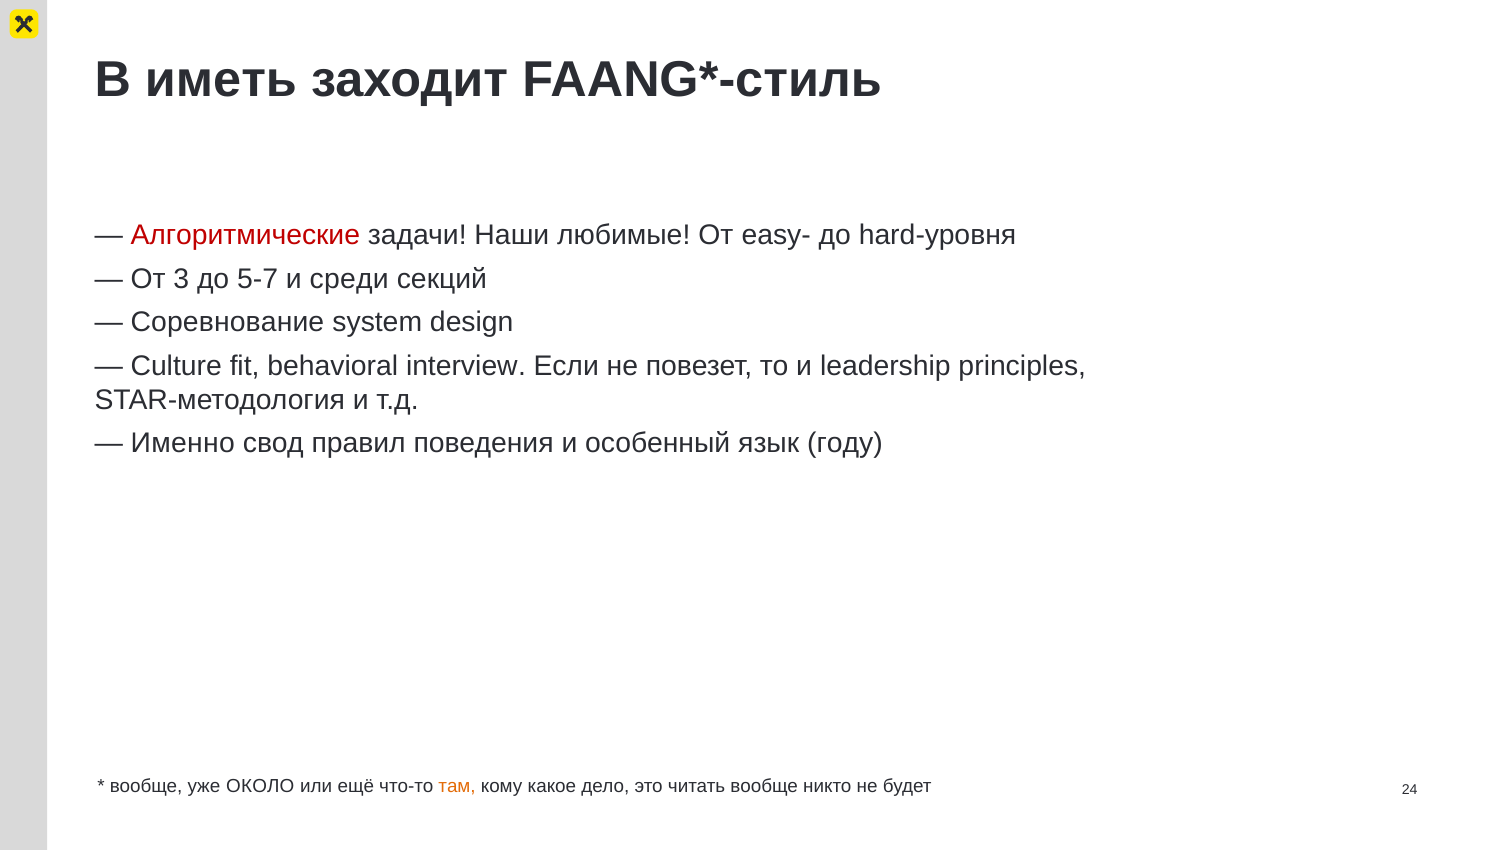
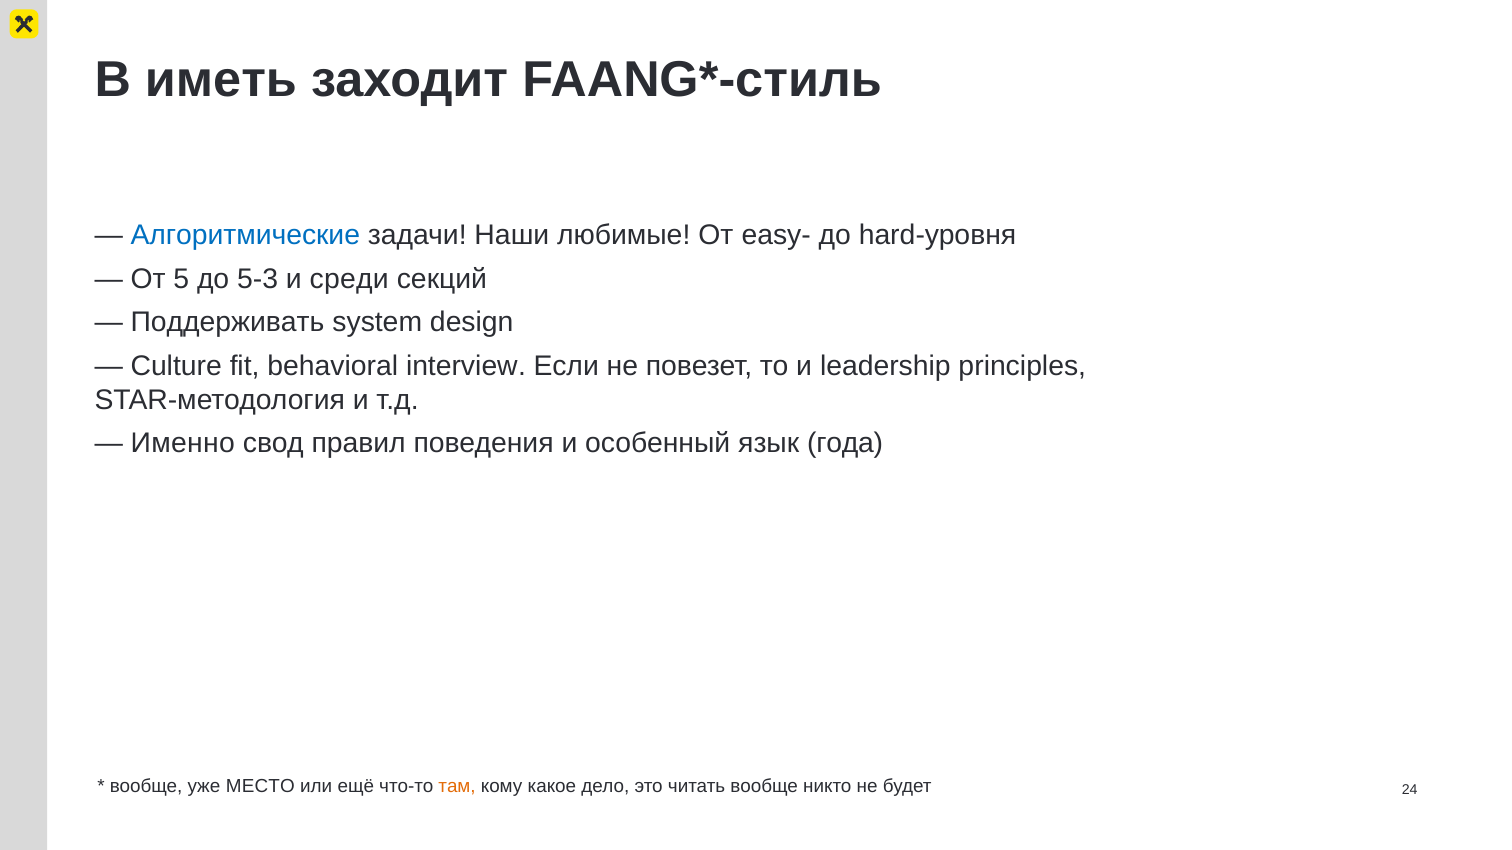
Алгоритмические colour: red -> blue
3: 3 -> 5
5-7: 5-7 -> 5-3
Соревнование: Соревнование -> Поддерживать
году: году -> года
ОКОЛО: ОКОЛО -> МЕСТО
